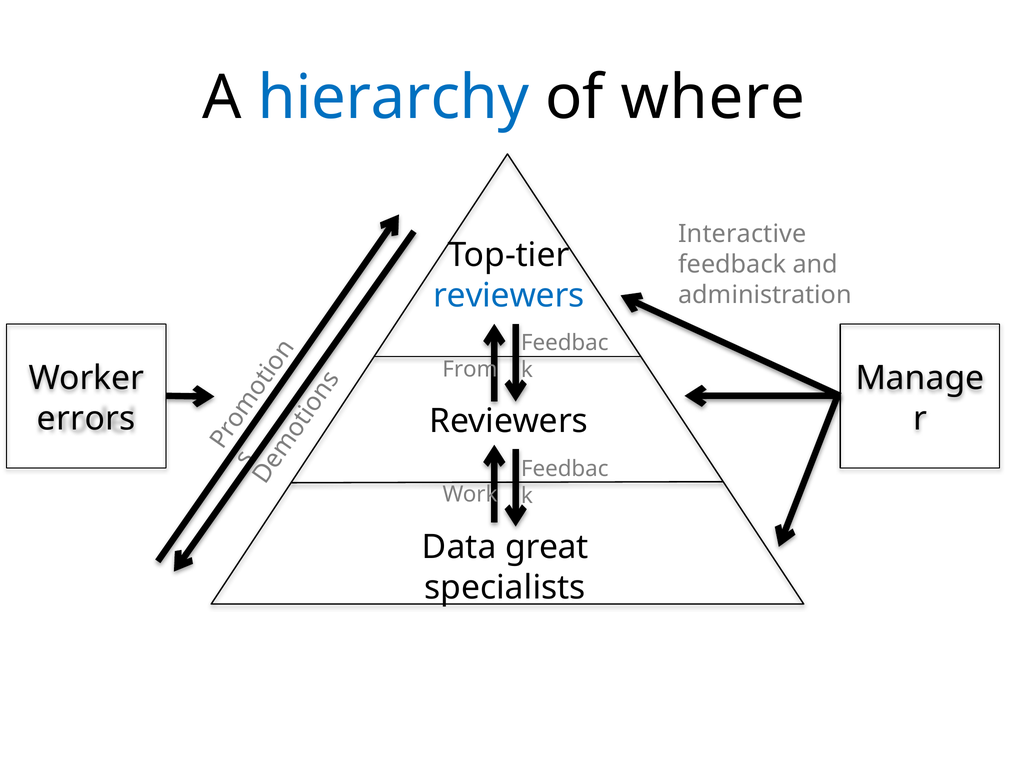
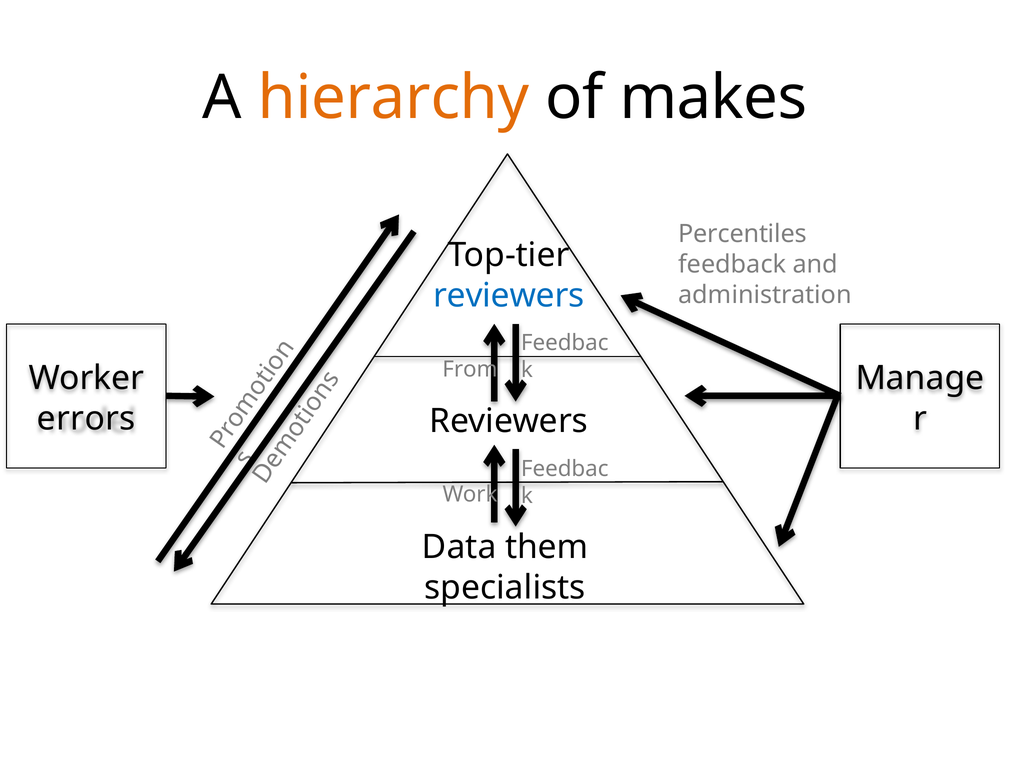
hierarchy colour: blue -> orange
where: where -> makes
Interactive: Interactive -> Percentiles
great: great -> them
